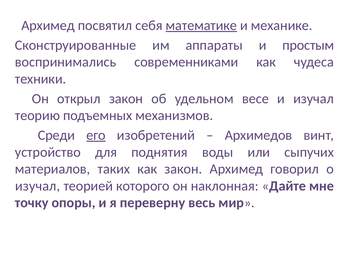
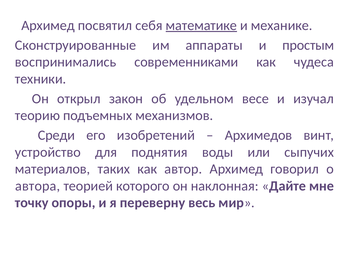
его underline: present -> none
как закон: закон -> автор
изучал at (38, 186): изучал -> автора
